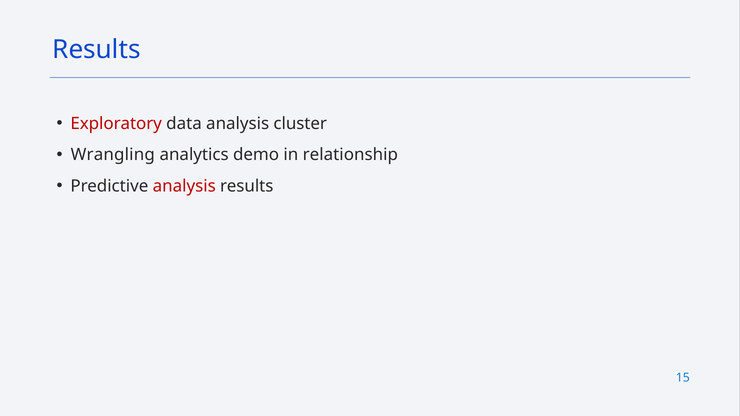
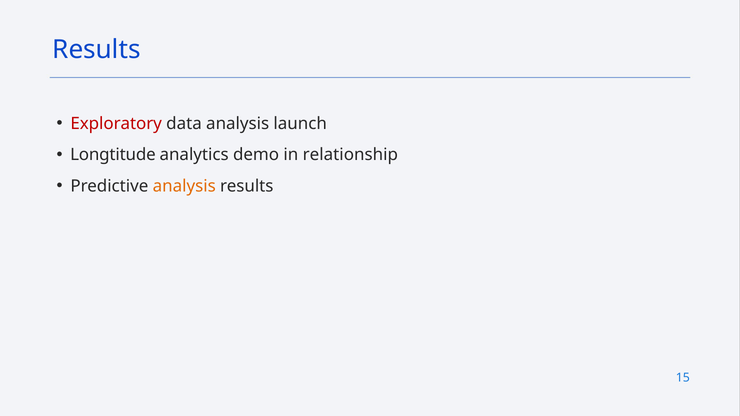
cluster: cluster -> launch
Wrangling: Wrangling -> Longtitude
analysis at (184, 186) colour: red -> orange
